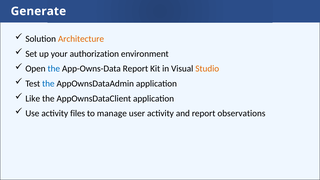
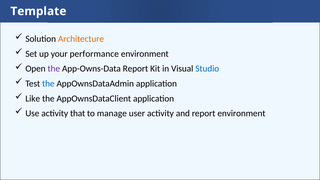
Generate: Generate -> Template
authorization: authorization -> performance
the at (54, 69) colour: blue -> purple
Studio colour: orange -> blue
files: files -> that
report observations: observations -> environment
